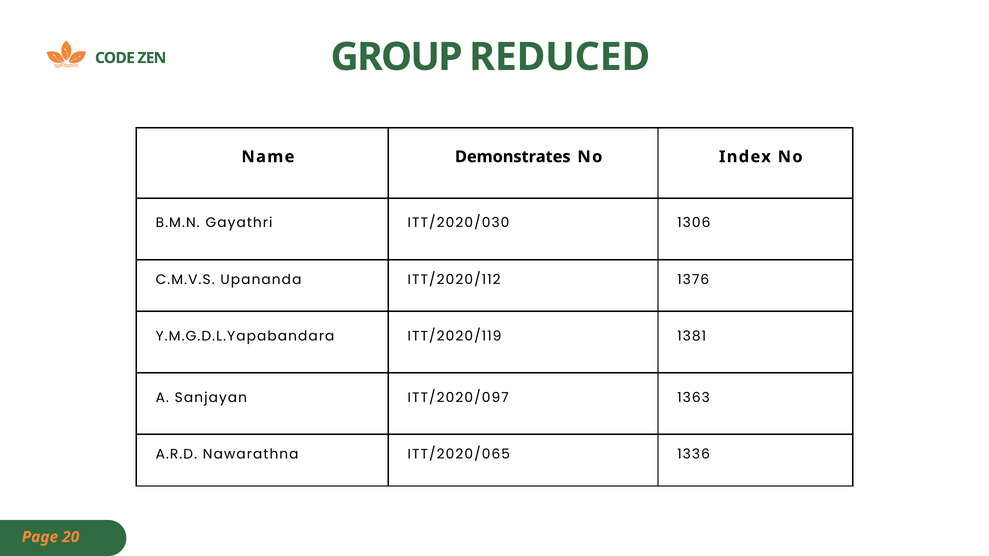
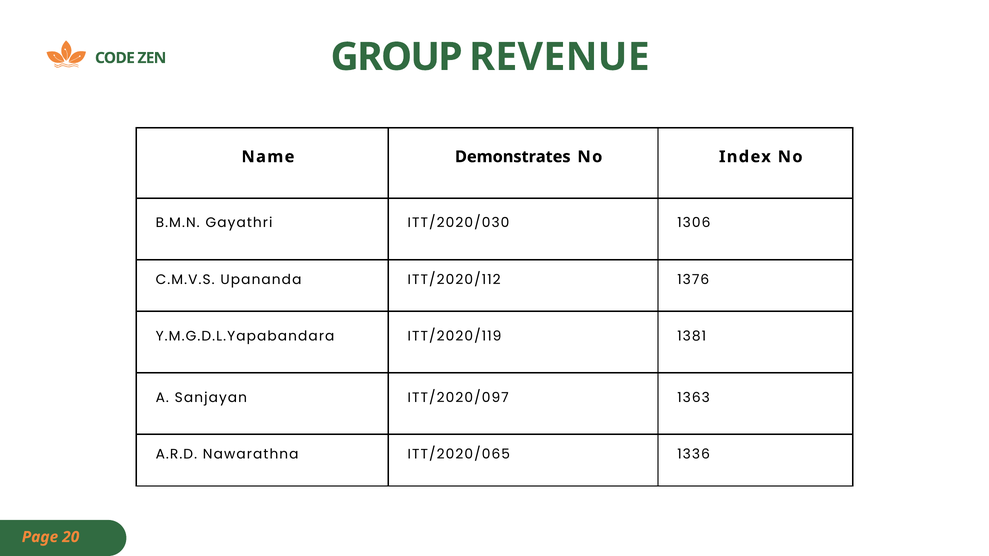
REDUCED: REDUCED -> REVENUE
